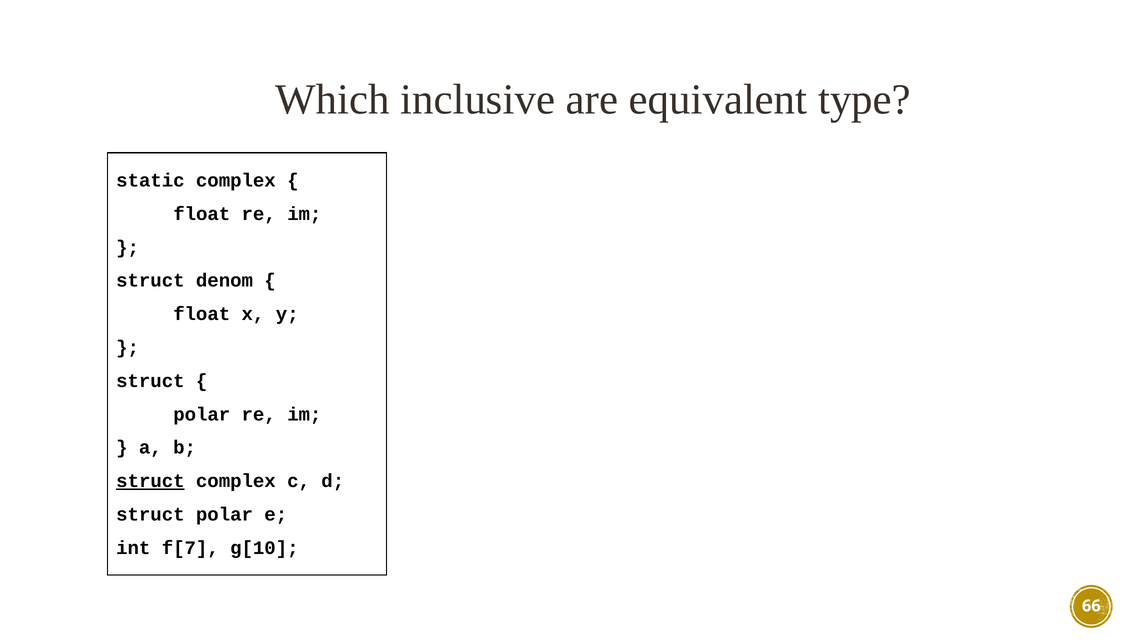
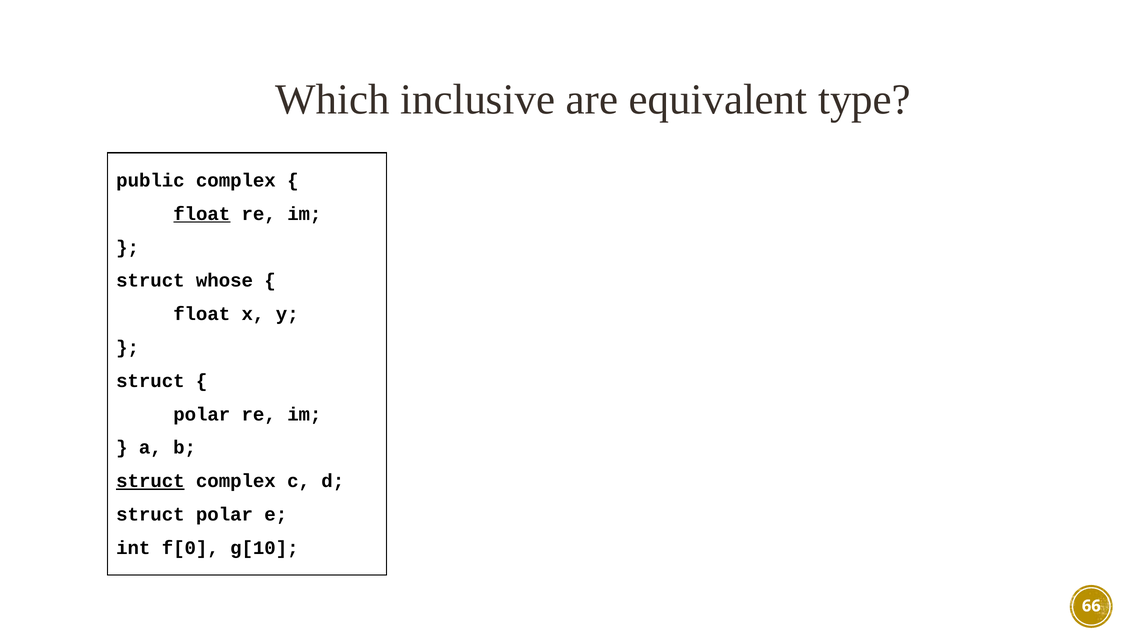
static: static -> public
float at (202, 214) underline: none -> present
denom: denom -> whose
f[7: f[7 -> f[0
